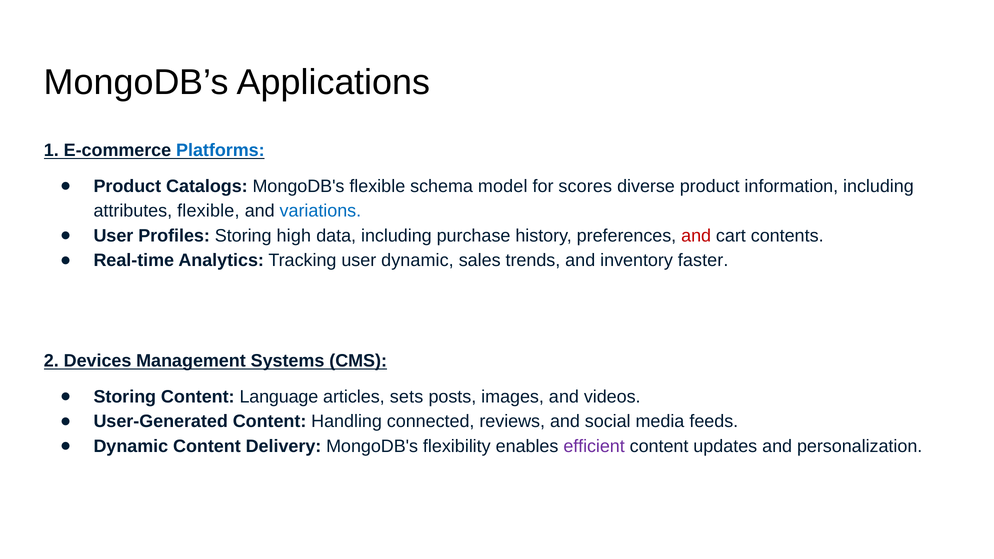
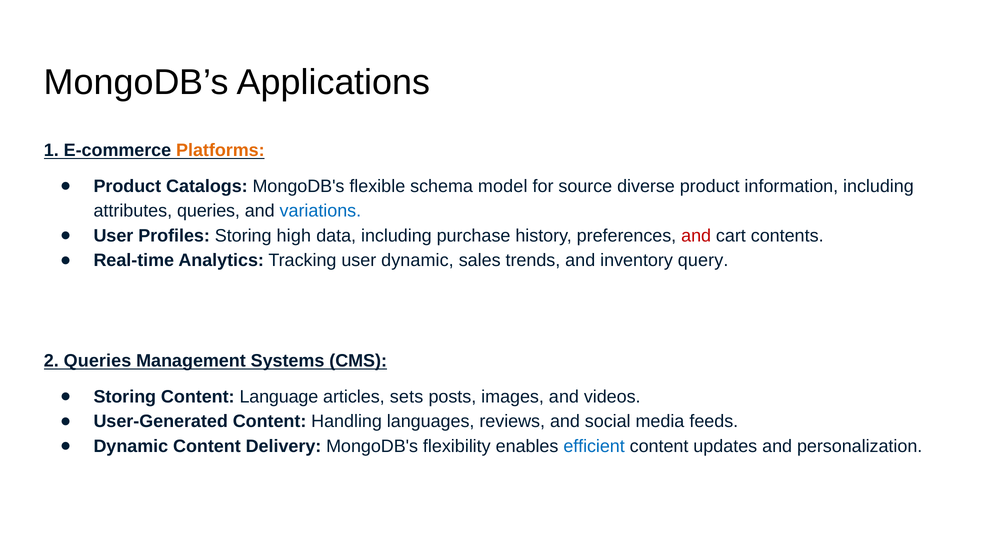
Platforms colour: blue -> orange
scores: scores -> source
attributes flexible: flexible -> queries
faster: faster -> query
2 Devices: Devices -> Queries
connected: connected -> languages
efficient colour: purple -> blue
